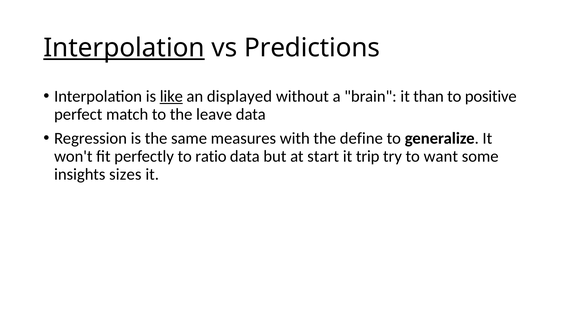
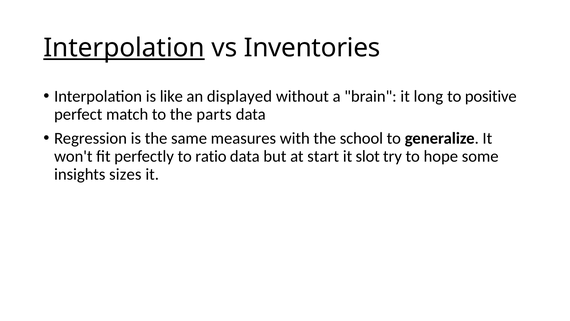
Predictions: Predictions -> Inventories
like underline: present -> none
than: than -> long
leave: leave -> parts
define: define -> school
trip: trip -> slot
want: want -> hope
